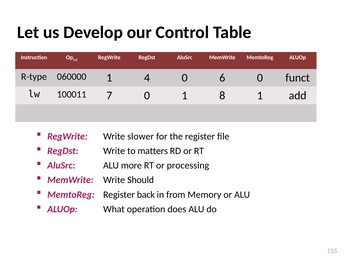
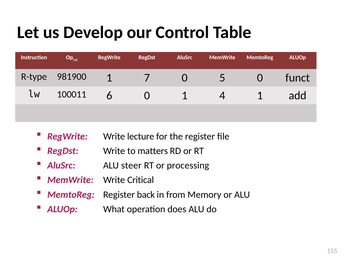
060000: 060000 -> 981900
4: 4 -> 7
6: 6 -> 5
7: 7 -> 6
8: 8 -> 4
slower: slower -> lecture
more: more -> steer
Should: Should -> Critical
